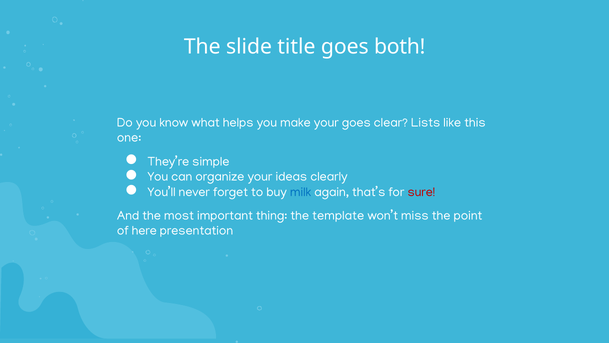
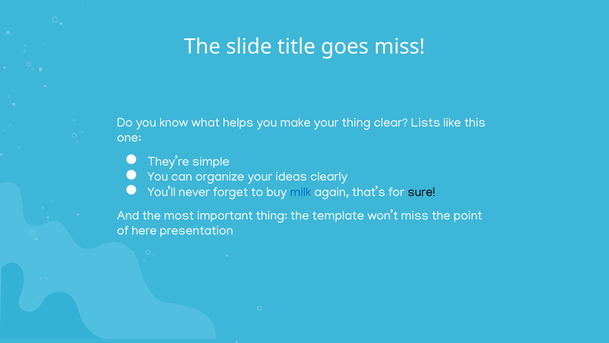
goes both: both -> miss
your goes: goes -> thing
sure colour: red -> black
